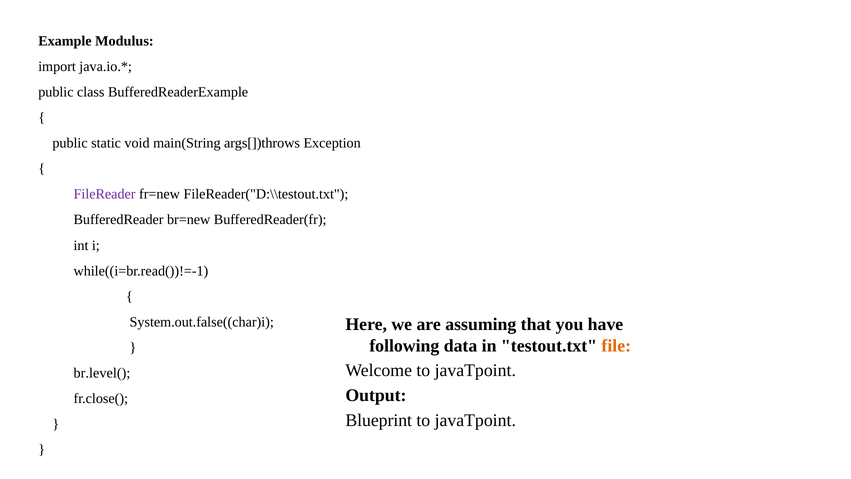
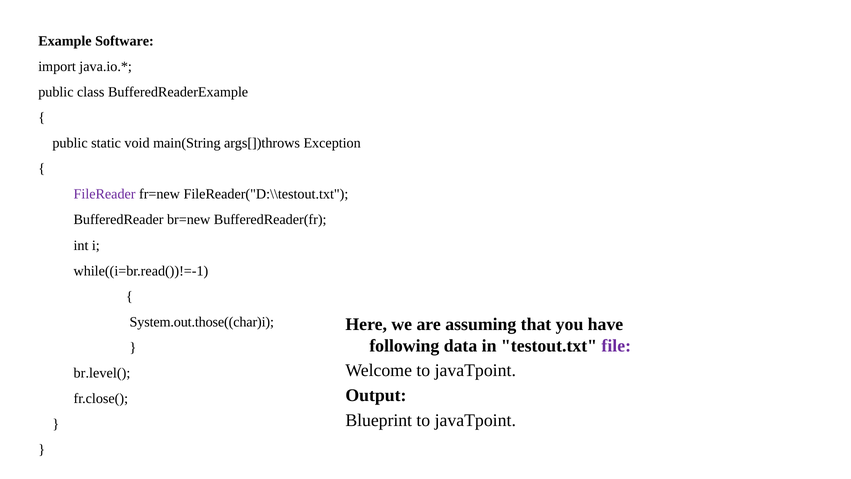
Modulus: Modulus -> Software
System.out.false((char)i: System.out.false((char)i -> System.out.those((char)i
file colour: orange -> purple
